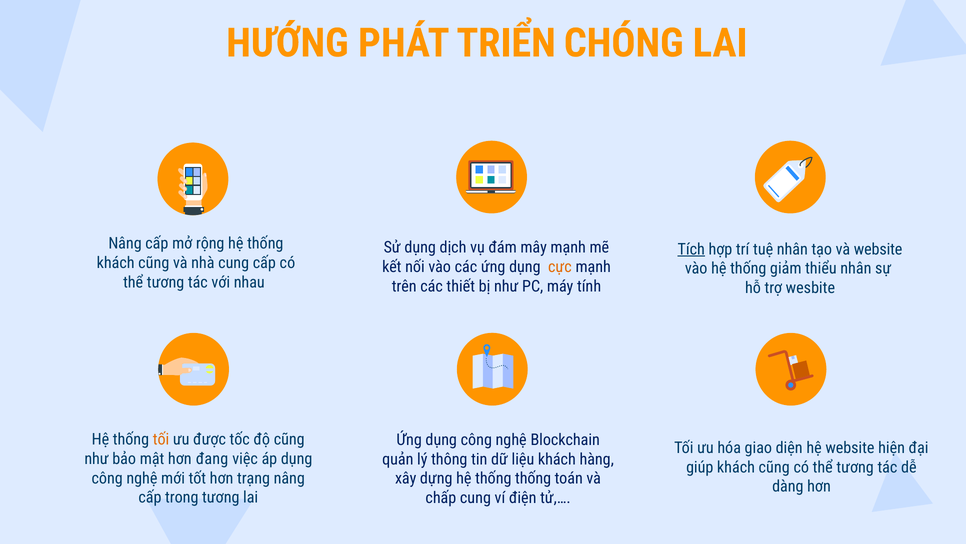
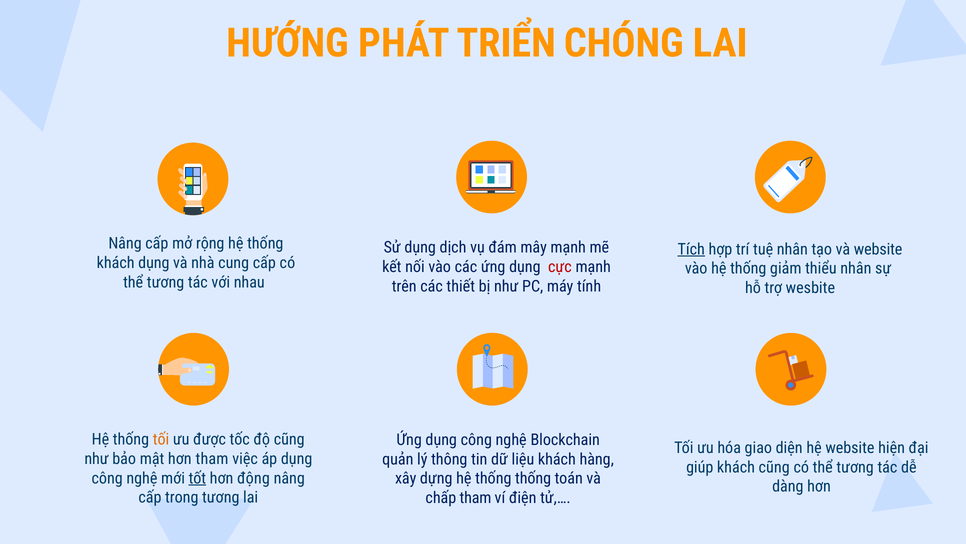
cũng at (154, 263): cũng -> dụng
cực colour: orange -> red
hơn đang: đang -> tham
tốt underline: none -> present
trạng: trạng -> động
chấp cung: cung -> tham
